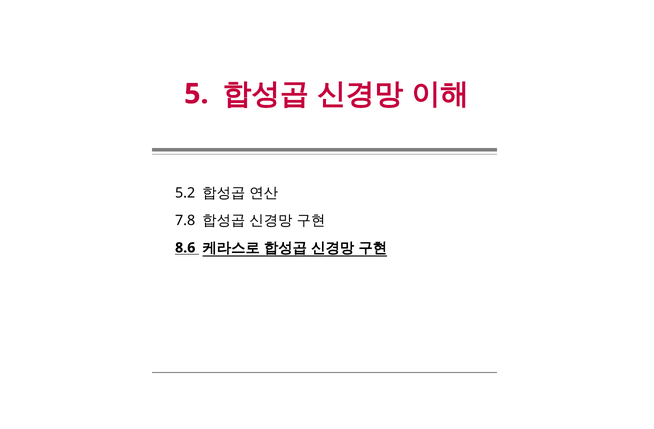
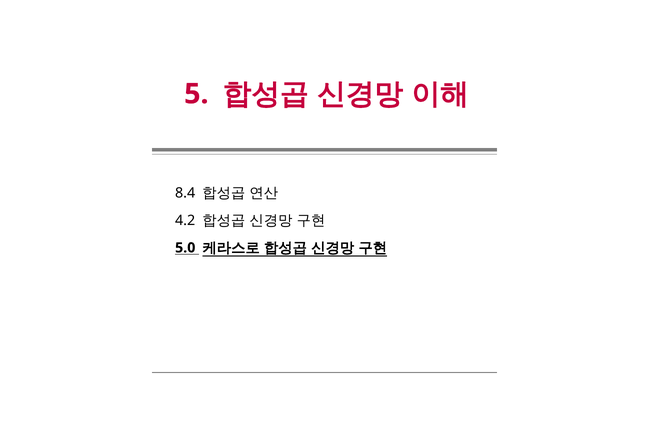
5.2: 5.2 -> 8.4
7.8: 7.8 -> 4.2
8.6: 8.6 -> 5.0
